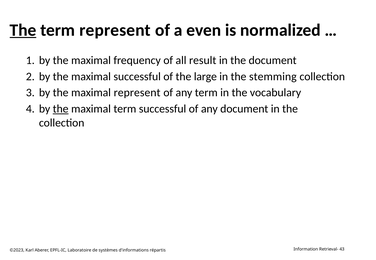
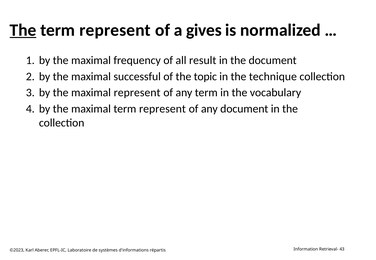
even: even -> gives
large: large -> topic
stemming: stemming -> technique
the at (61, 109) underline: present -> none
maximal term successful: successful -> represent
